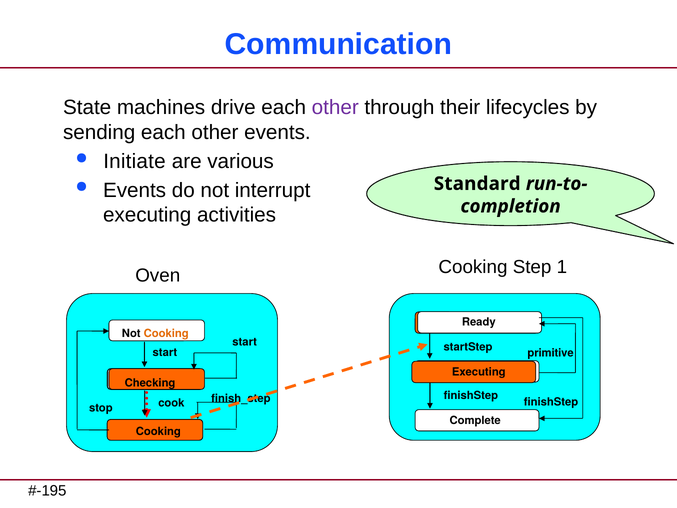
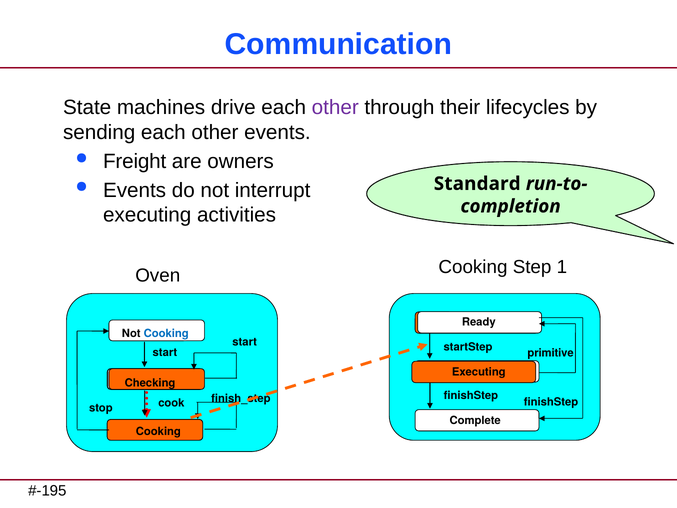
Initiate: Initiate -> Freight
various: various -> owners
Cooking at (166, 334) colour: orange -> blue
